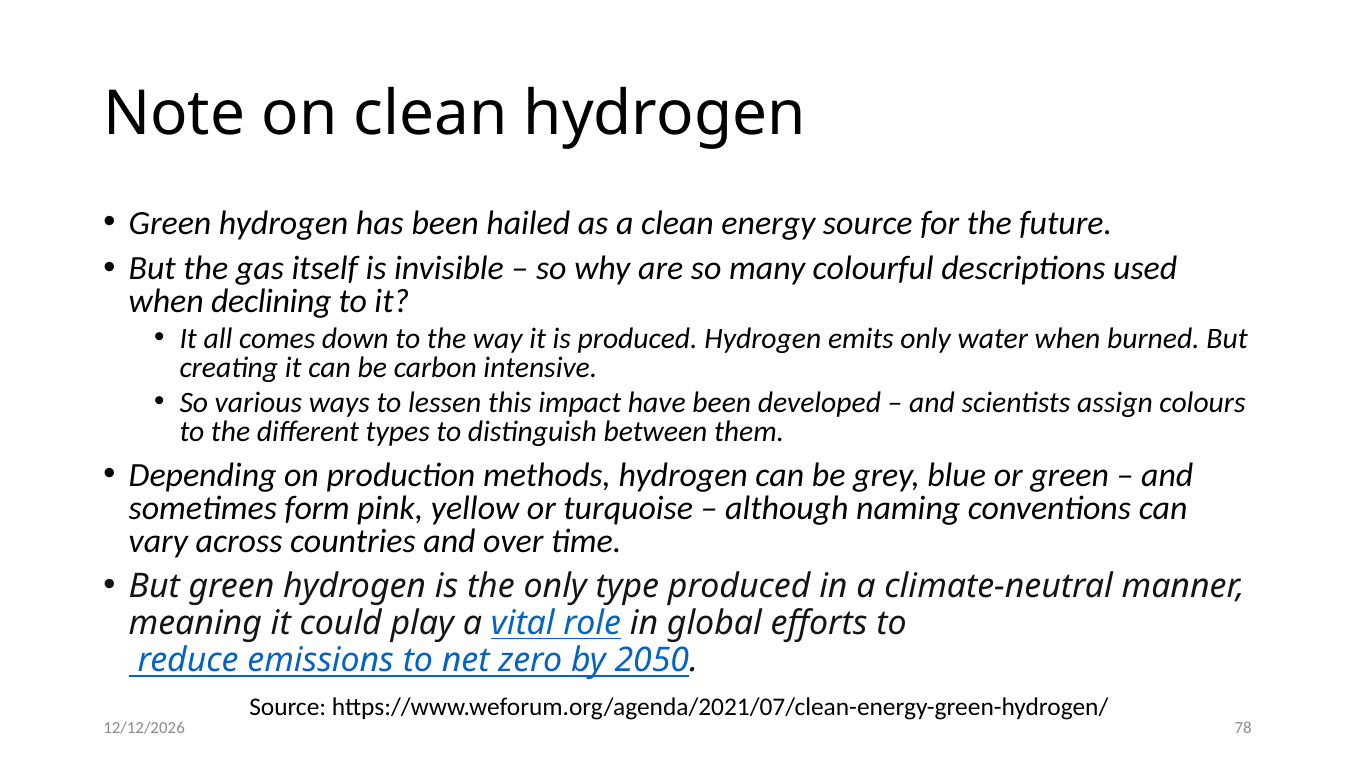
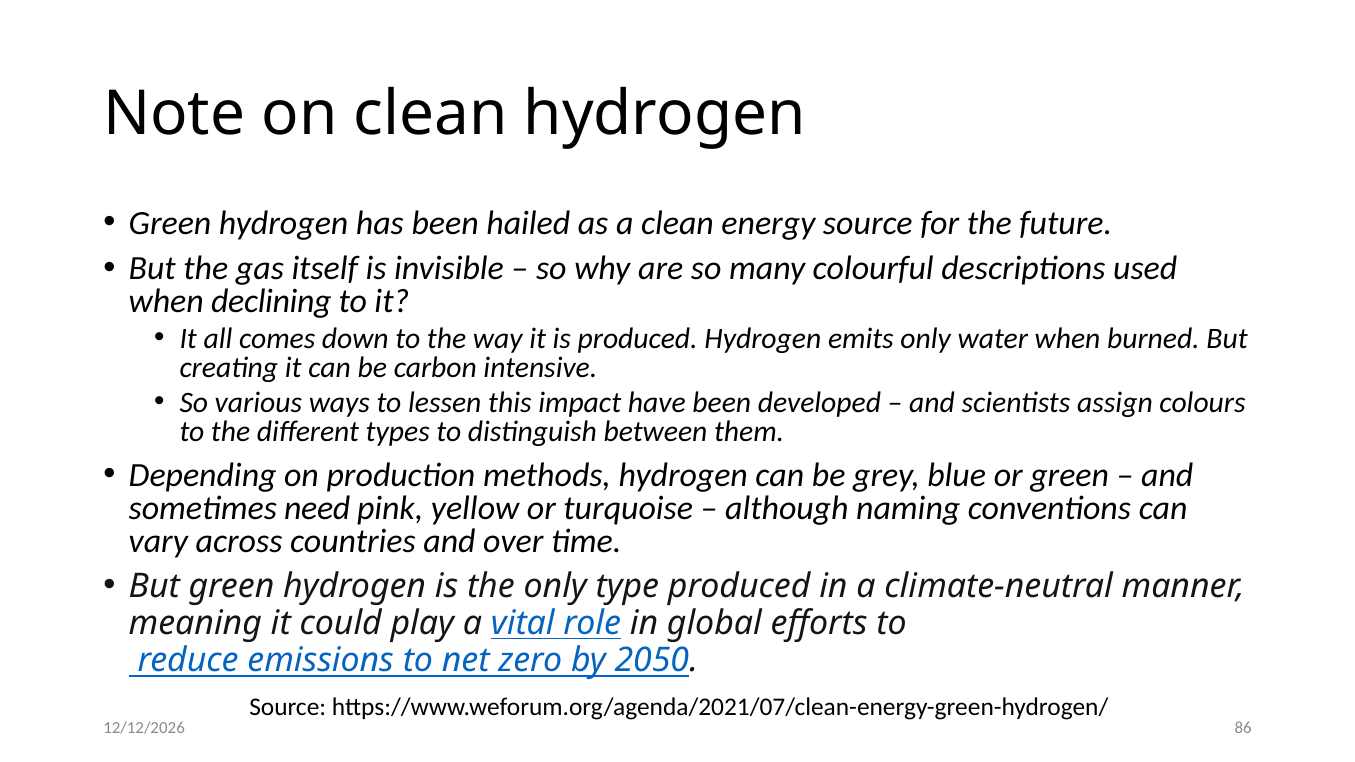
form: form -> need
78: 78 -> 86
